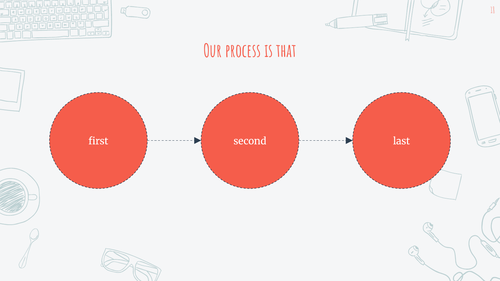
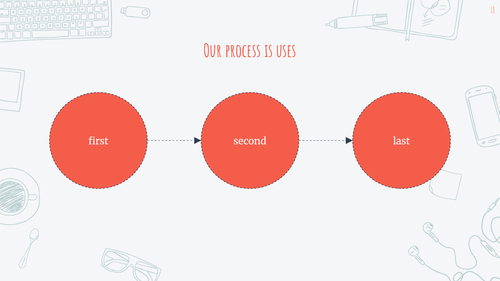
that: that -> uses
